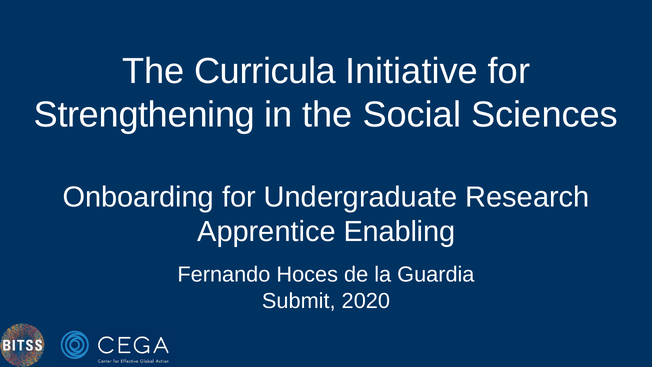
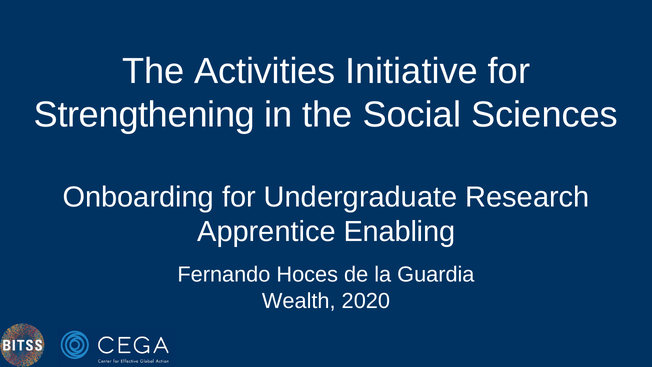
Curricula: Curricula -> Activities
Submit: Submit -> Wealth
